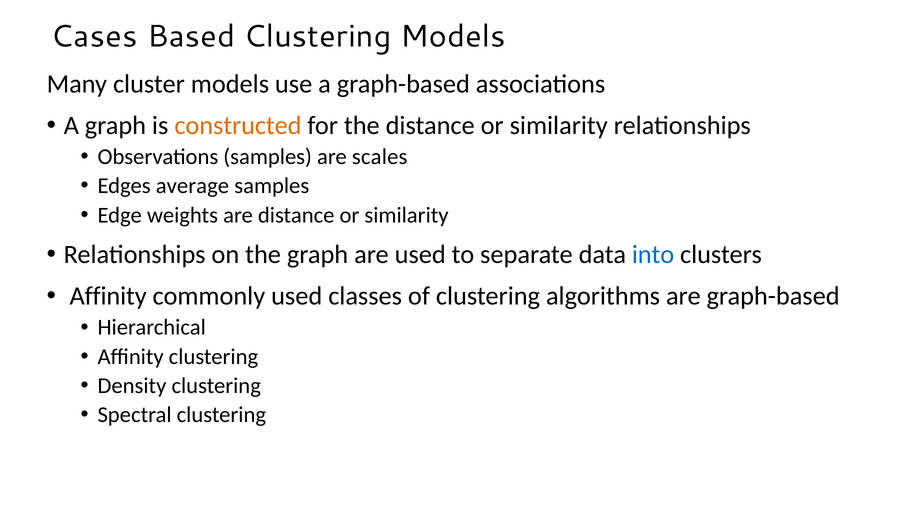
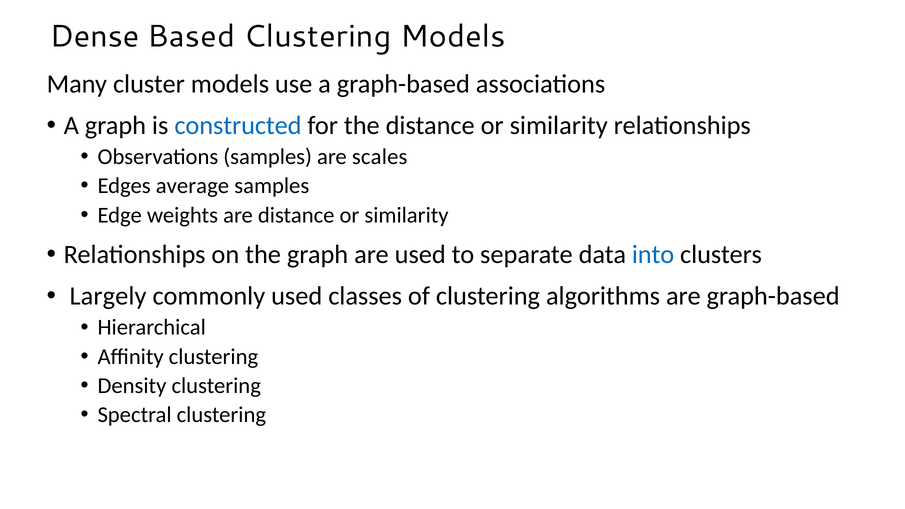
Cases: Cases -> Dense
constructed colour: orange -> blue
Affinity at (108, 296): Affinity -> Largely
